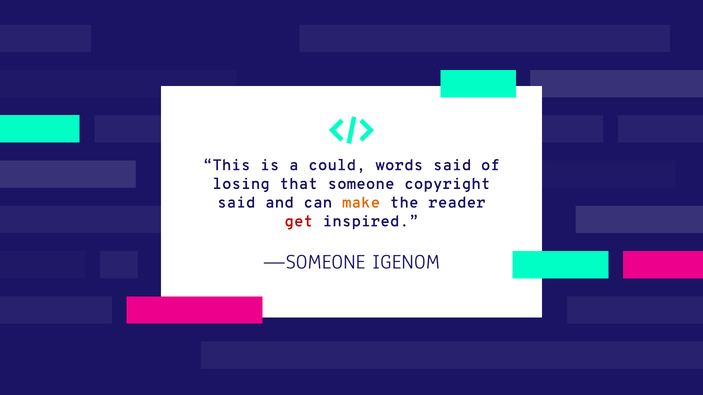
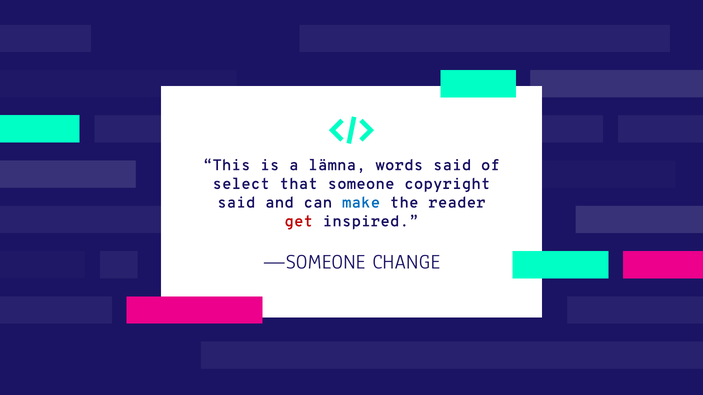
could: could -> lämna
losing: losing -> select
make colour: orange -> blue
IGENOM: IGENOM -> CHANGE
